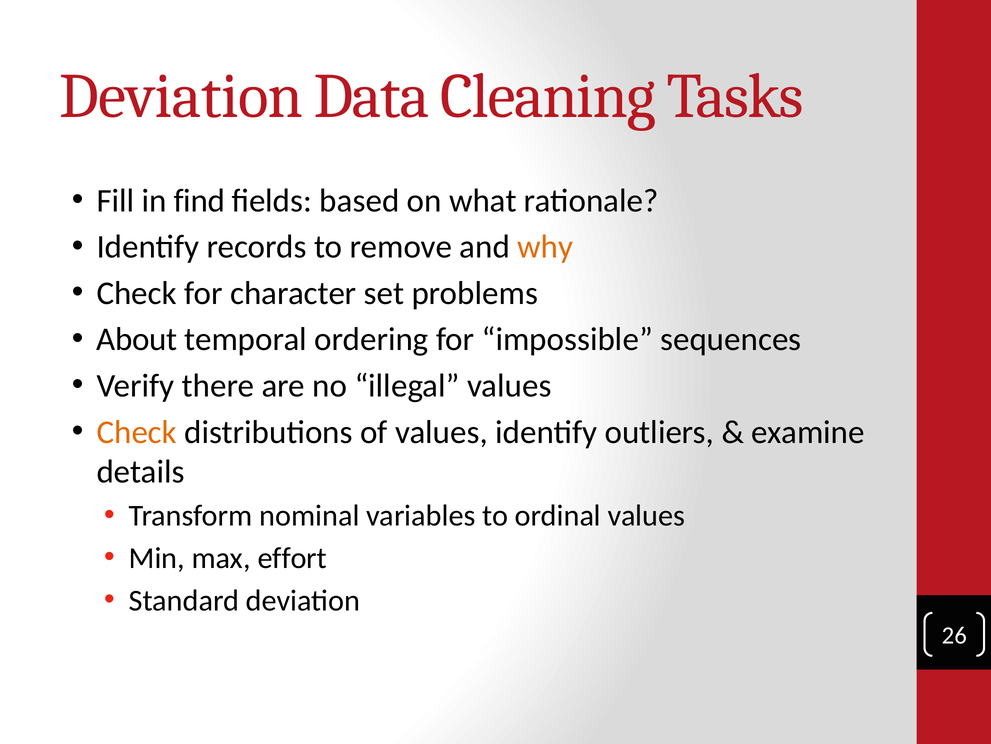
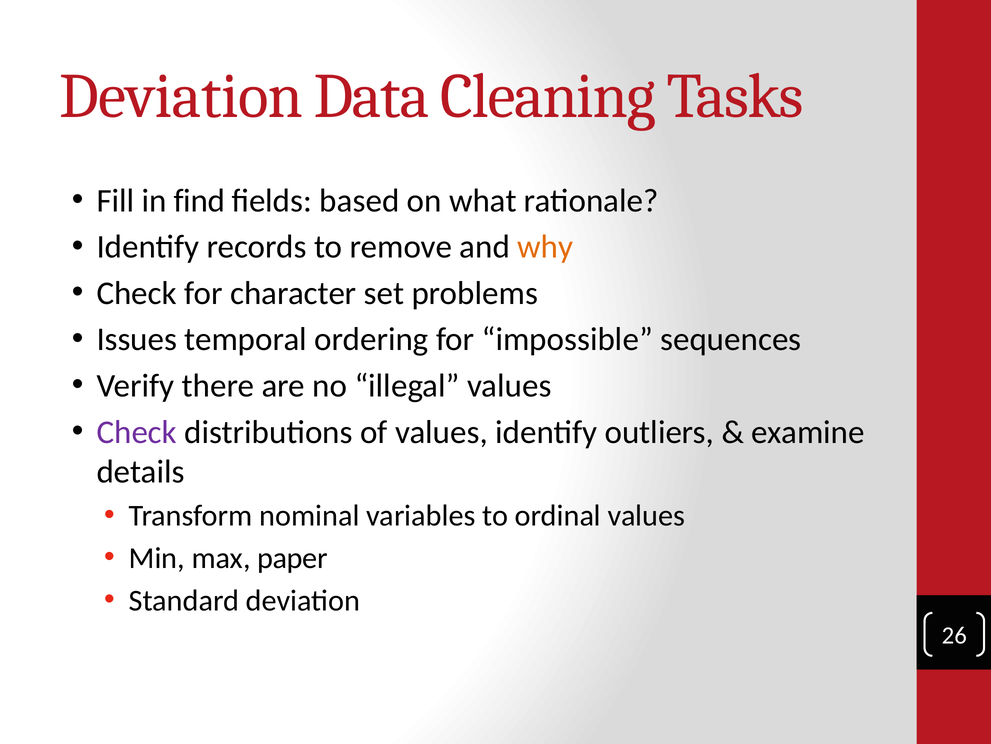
About: About -> Issues
Check at (137, 432) colour: orange -> purple
effort: effort -> paper
